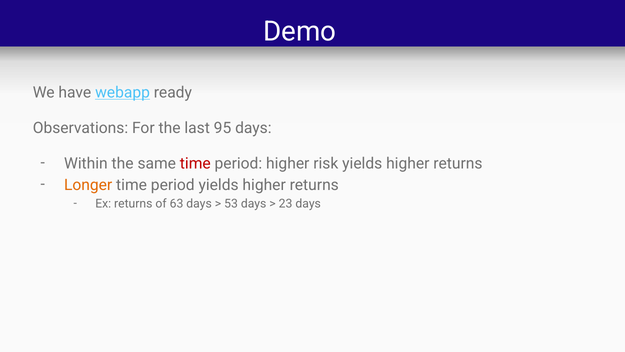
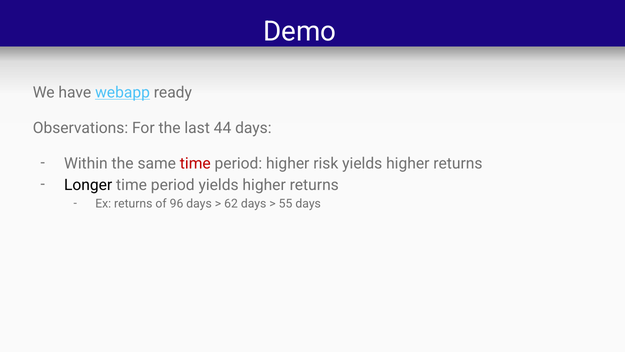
95: 95 -> 44
Longer colour: orange -> black
63: 63 -> 96
53: 53 -> 62
23: 23 -> 55
